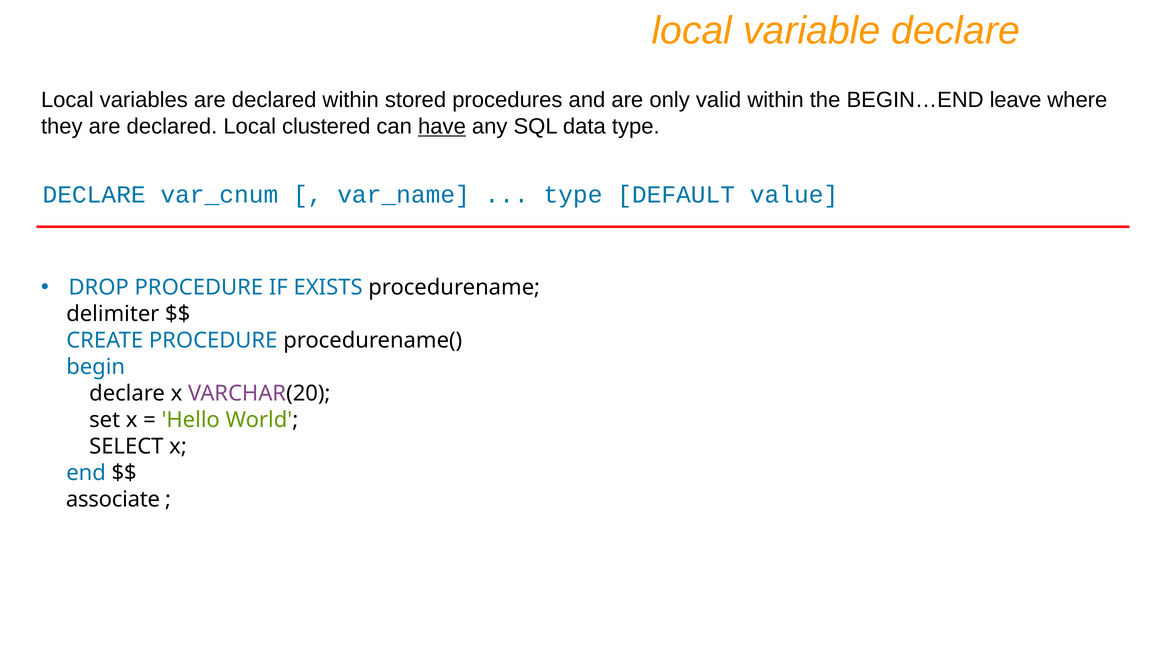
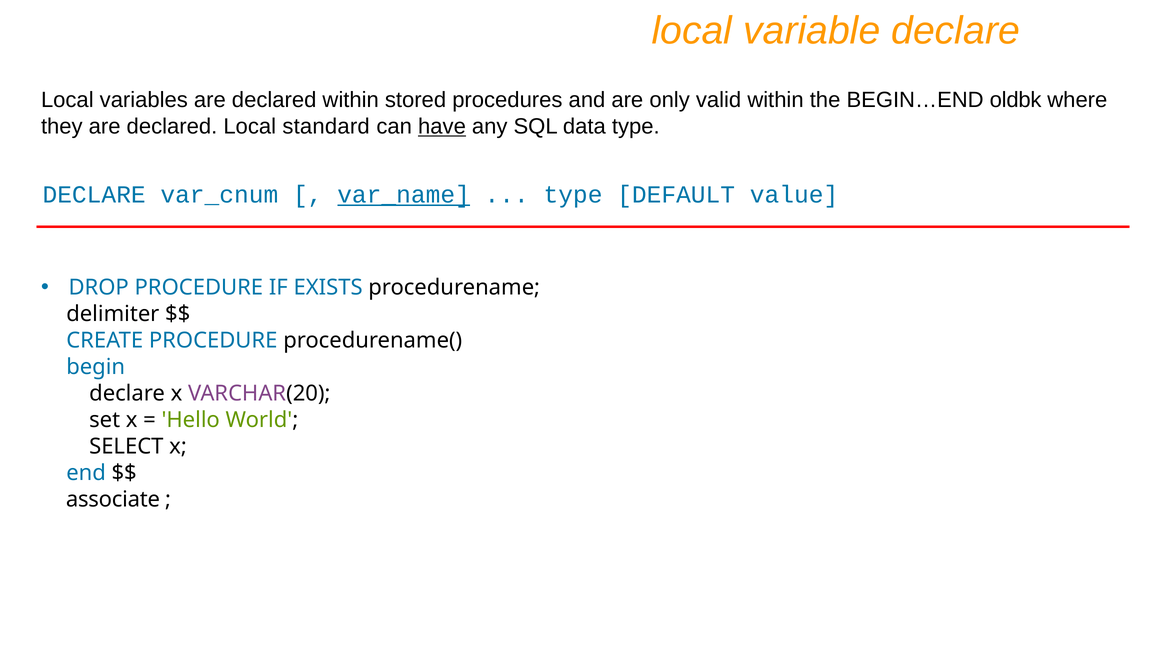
leave: leave -> oldbk
clustered: clustered -> standard
var_name underline: none -> present
